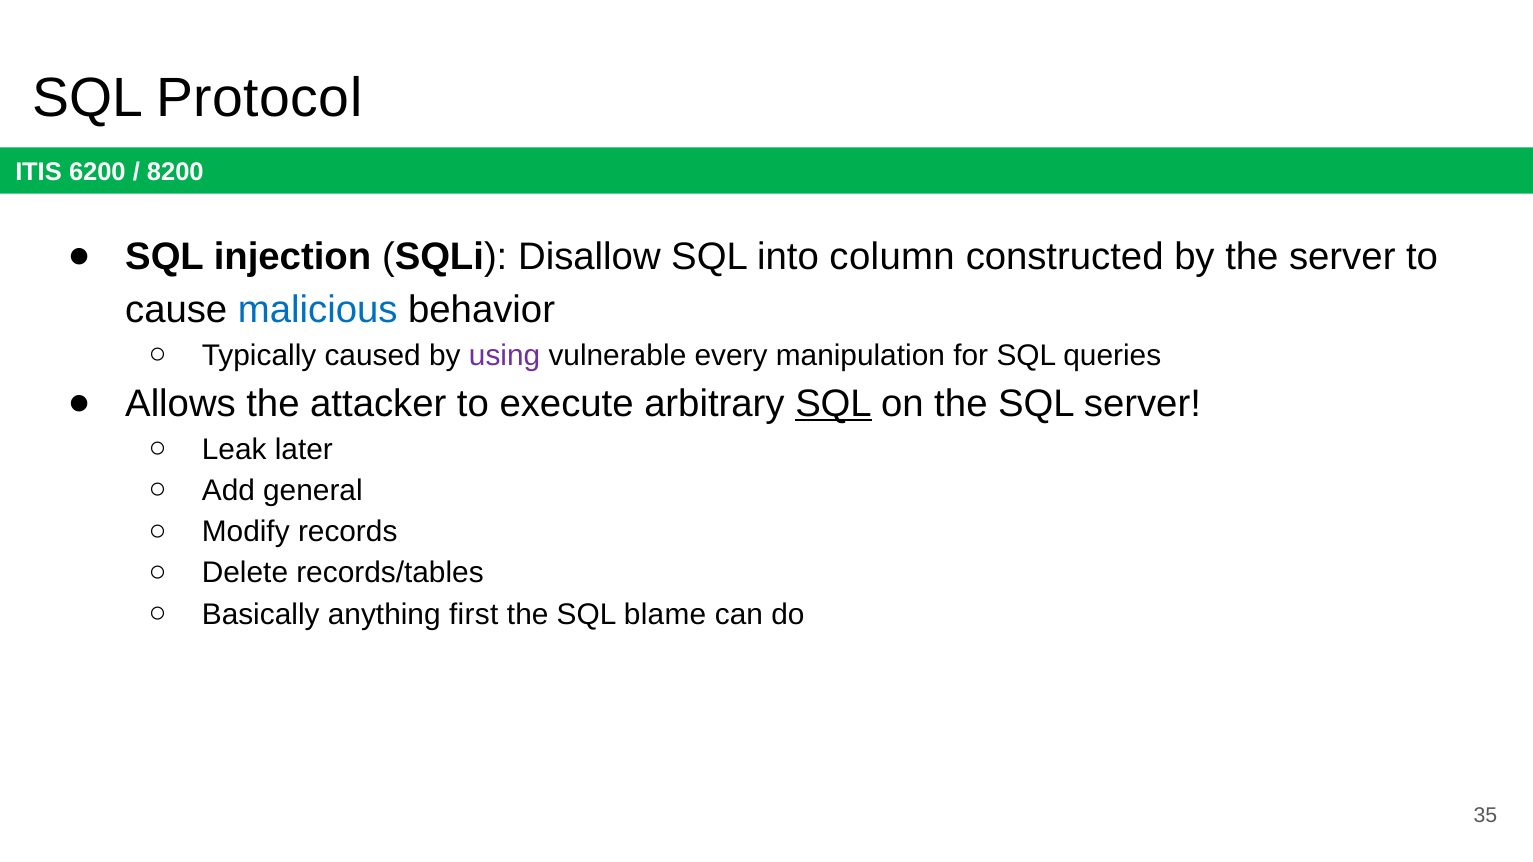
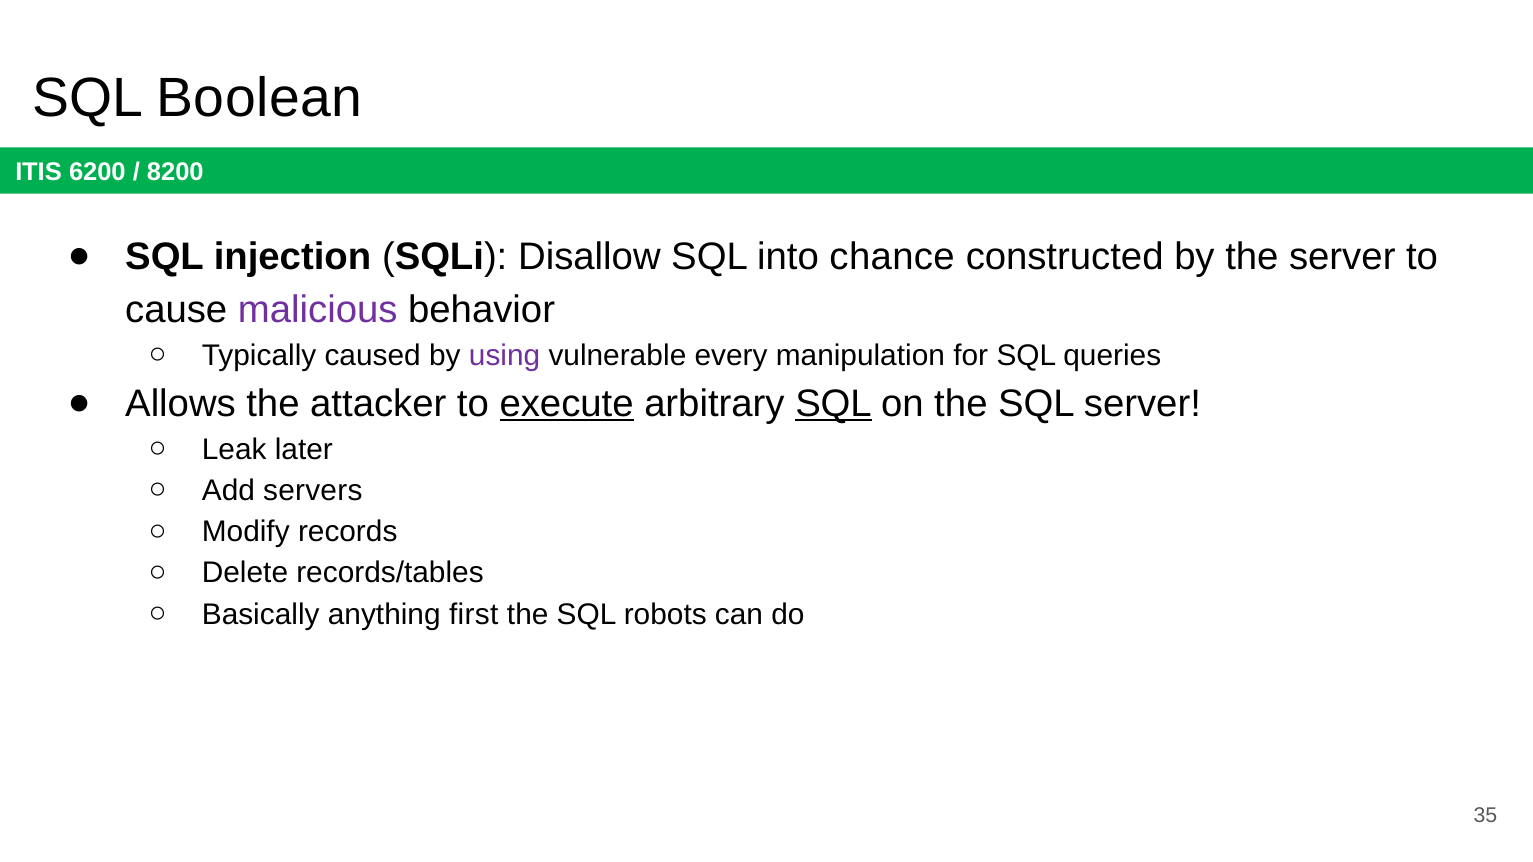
Protocol: Protocol -> Boolean
column: column -> chance
malicious colour: blue -> purple
execute underline: none -> present
general: general -> servers
blame: blame -> robots
